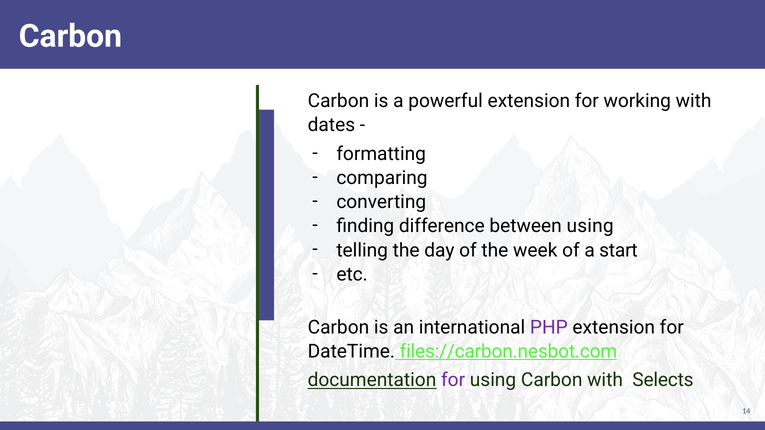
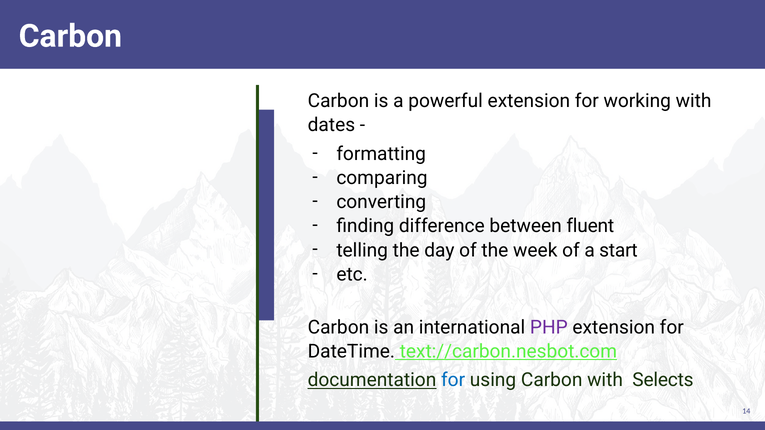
between using: using -> fluent
files://carbon.nesbot.com: files://carbon.nesbot.com -> text://carbon.nesbot.com
for at (453, 380) colour: purple -> blue
